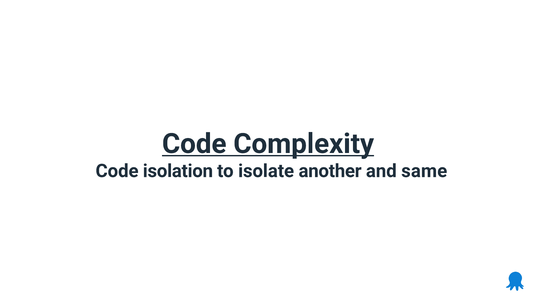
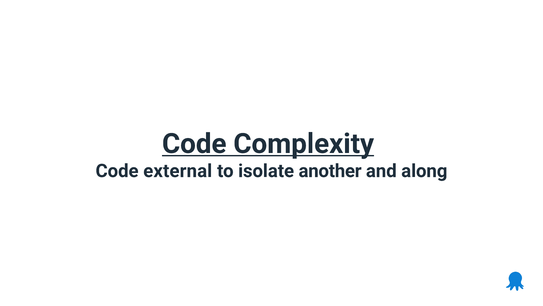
isolation: isolation -> external
same: same -> along
